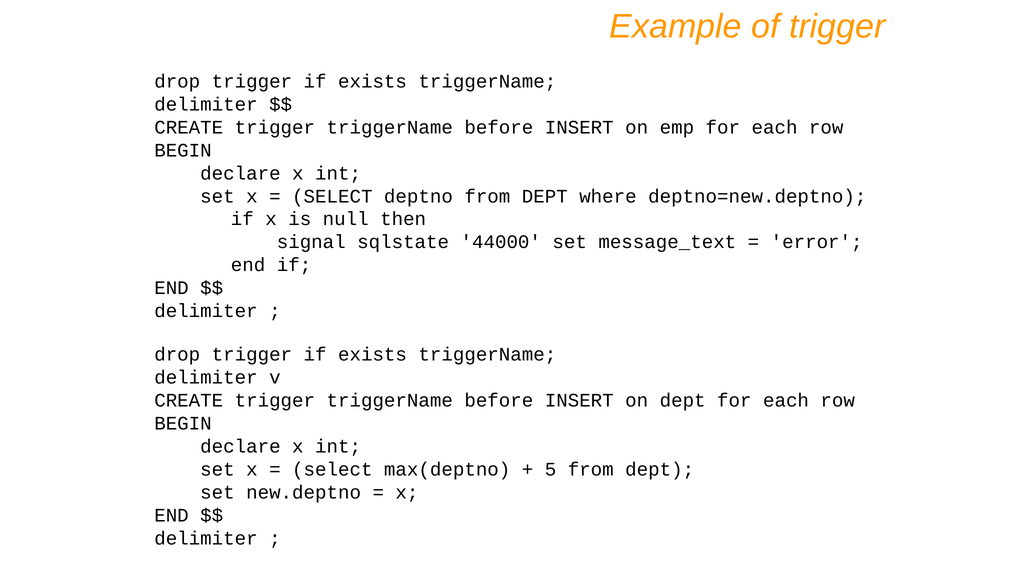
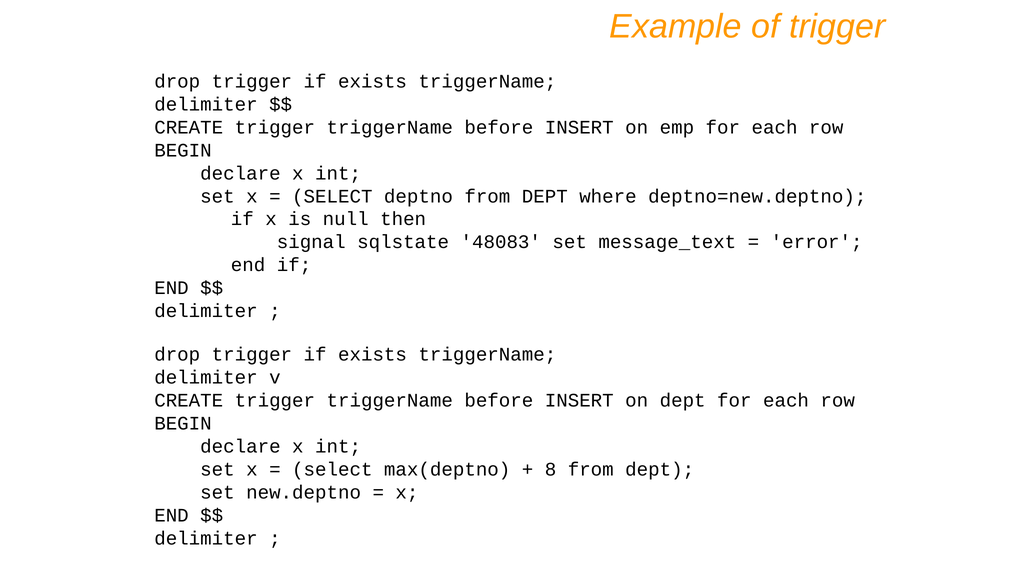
44000: 44000 -> 48083
5: 5 -> 8
